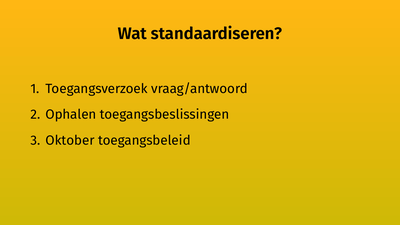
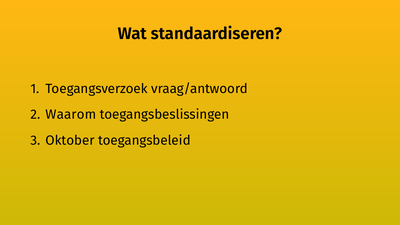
Ophalen: Ophalen -> Waarom
